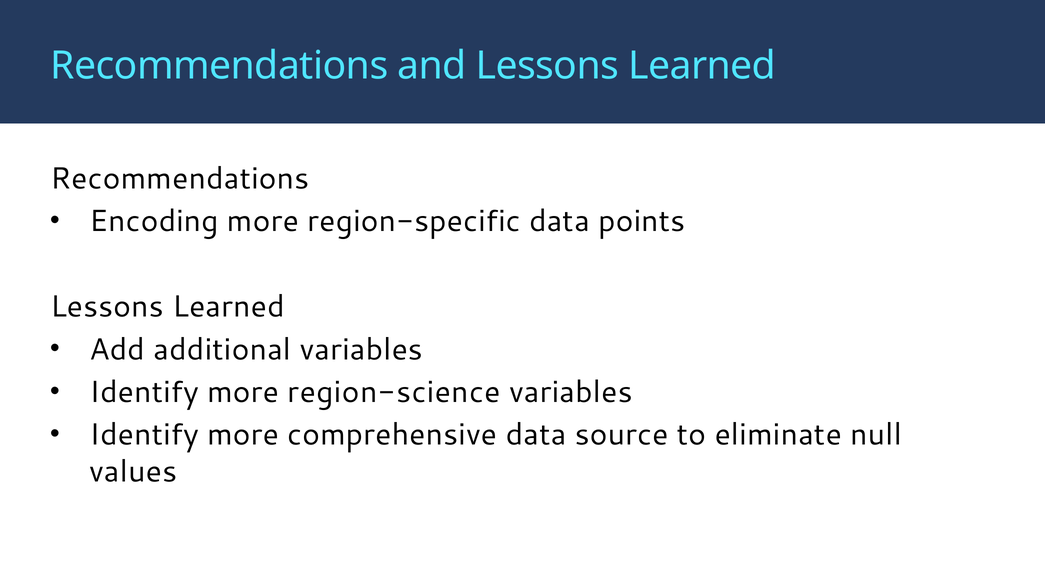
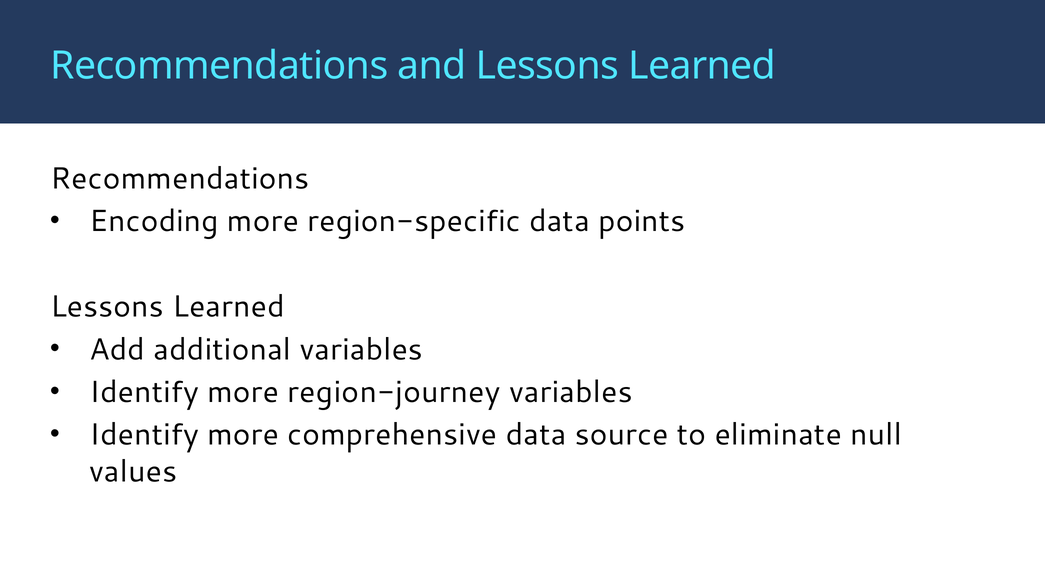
region-science: region-science -> region-journey
